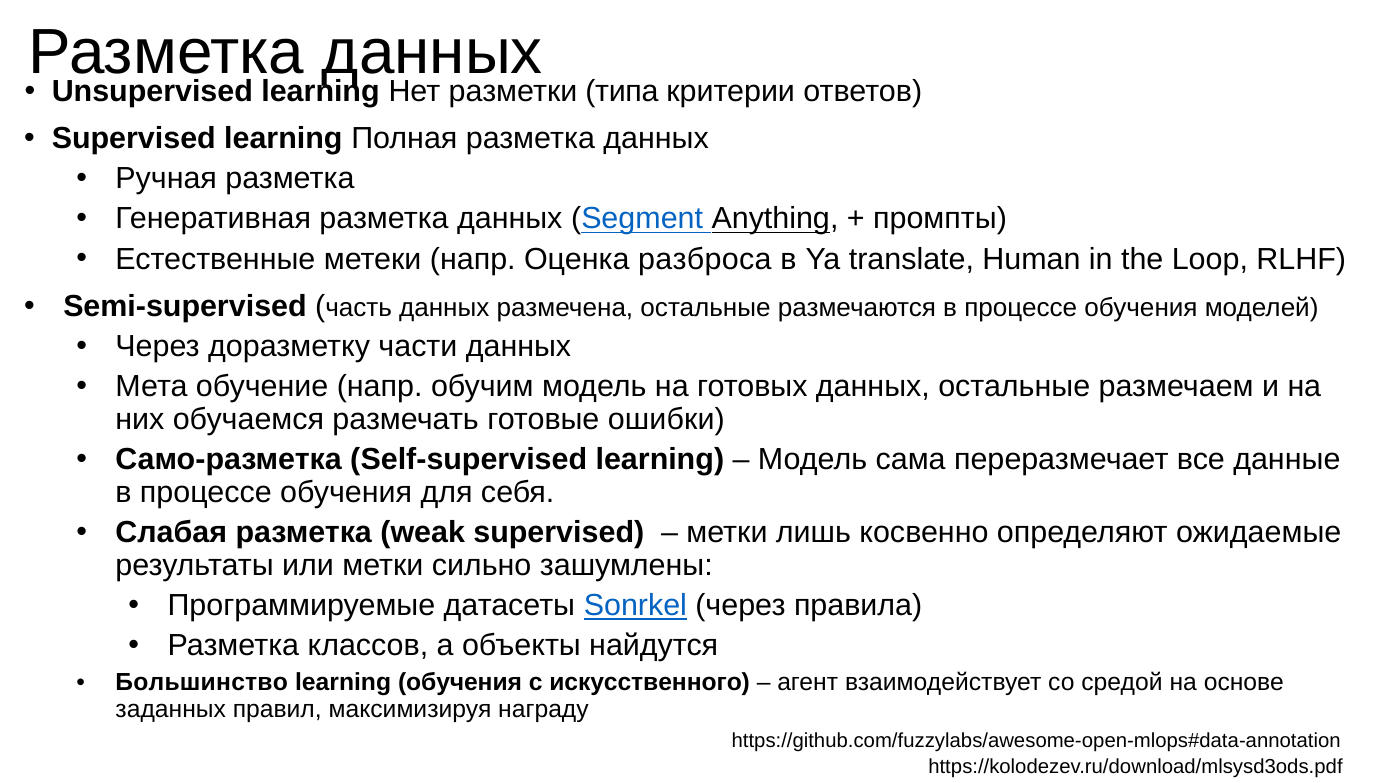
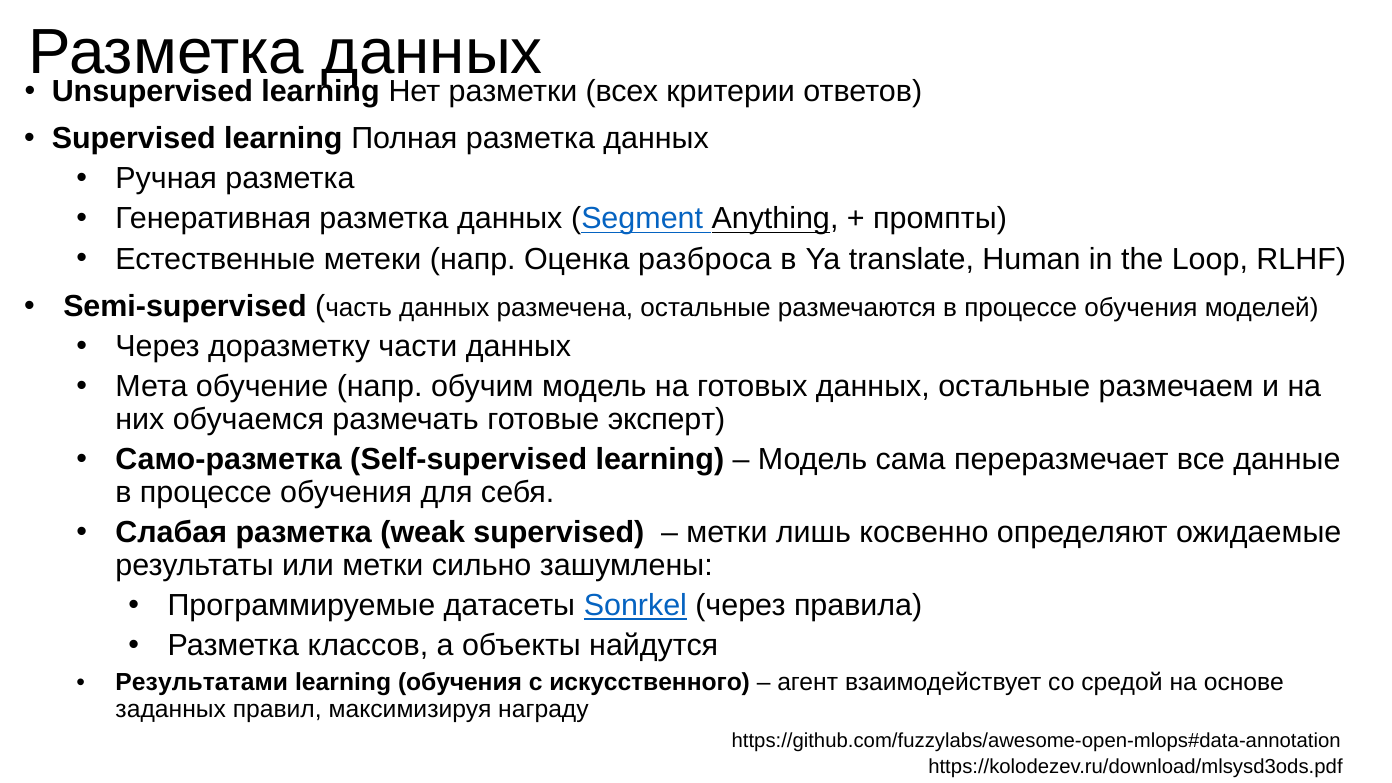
типа: типа -> всех
ошибки: ошибки -> эксперт
Большинство: Большинство -> Результатами
